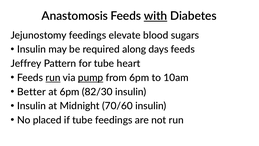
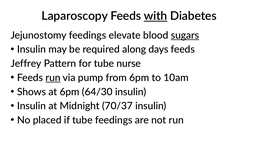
Anastomosis: Anastomosis -> Laparoscopy
sugars underline: none -> present
heart: heart -> nurse
pump underline: present -> none
Better: Better -> Shows
82/30: 82/30 -> 64/30
70/60: 70/60 -> 70/37
